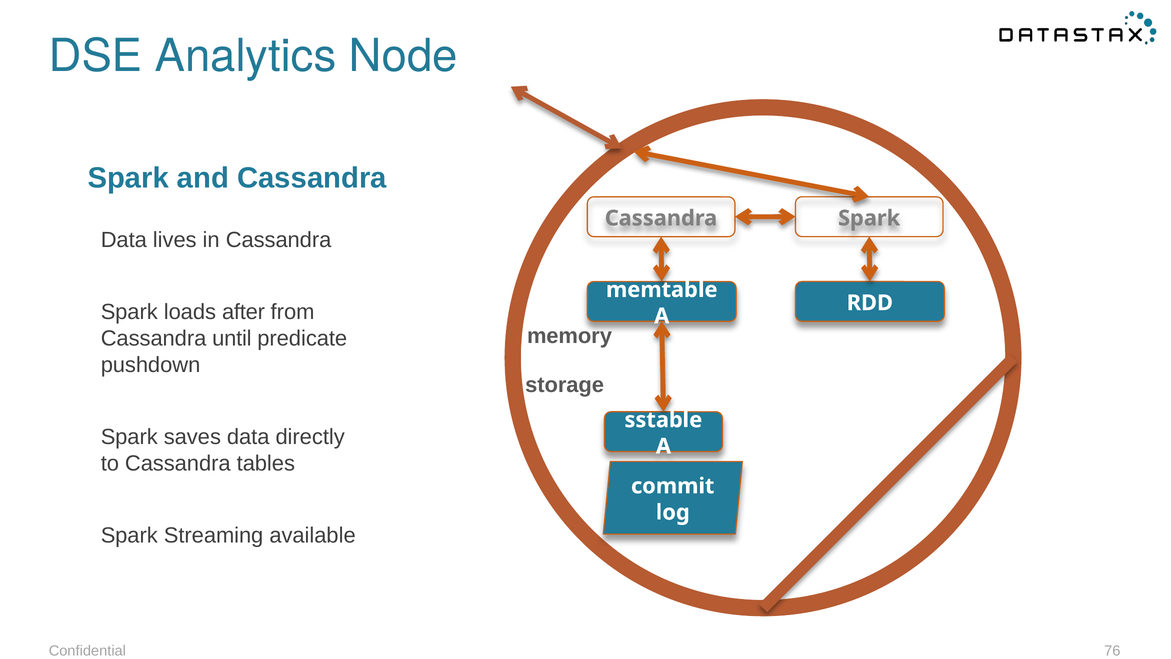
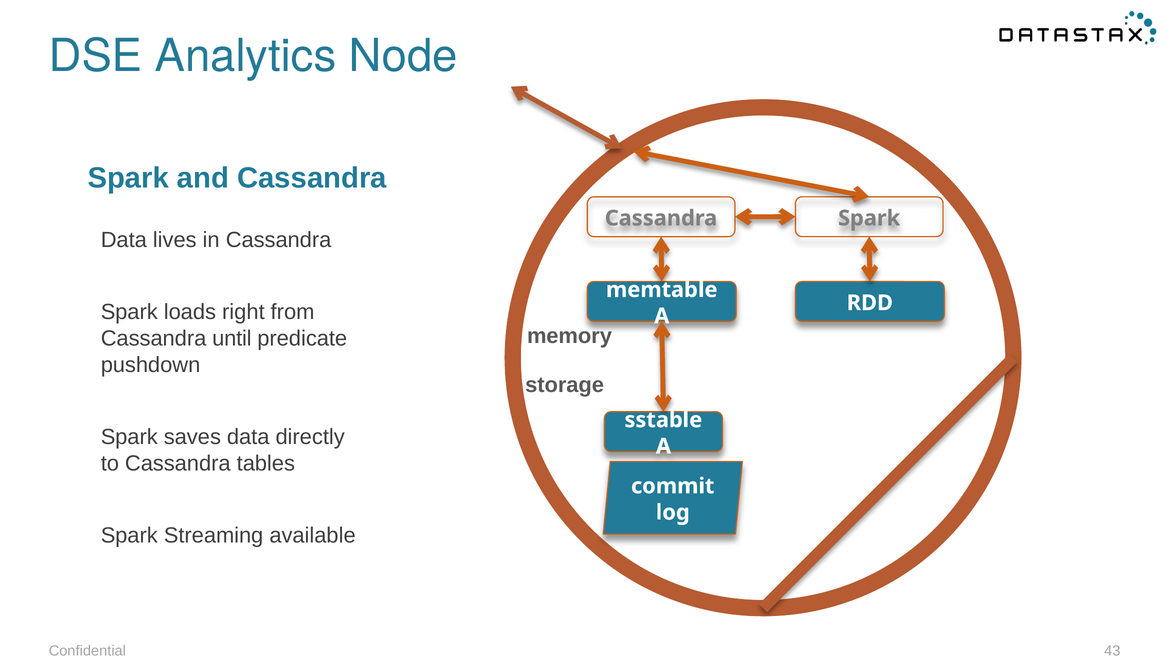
after: after -> right
76: 76 -> 43
